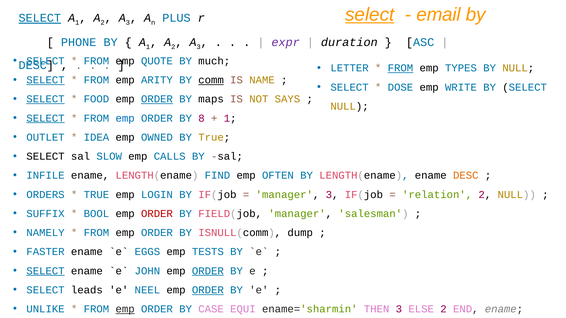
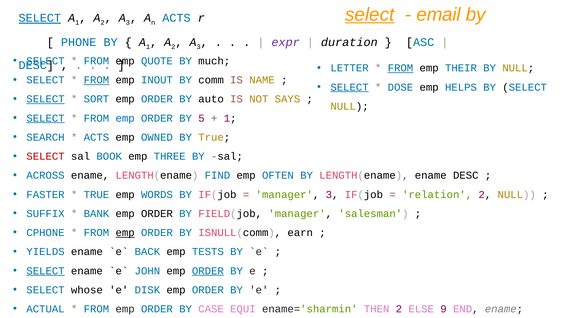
PLUS at (176, 18): PLUS -> ACTS
TYPES: TYPES -> THEIR
SELECT at (46, 80) underline: present -> none
FROM at (96, 80) underline: none -> present
ARITY: ARITY -> INOUT
comm underline: present -> none
SELECT at (350, 87) underline: none -> present
WRITE: WRITE -> HELPS
FOOD: FOOD -> SORT
ORDER at (157, 99) underline: present -> none
maps: maps -> auto
8: 8 -> 5
OUTLET: OUTLET -> SEARCH
IDEA at (96, 137): IDEA -> ACTS
SELECT at (46, 157) colour: black -> red
SLOW: SLOW -> BOOK
CALLS: CALLS -> THREE
INFILE: INFILE -> ACROSS
DESC at (466, 176) colour: orange -> black
ORDERS: ORDERS -> FASTER
LOGIN: LOGIN -> WORDS
BOOL: BOOL -> BANK
ORDER at (157, 214) colour: red -> black
NAMELY: NAMELY -> CPHONE
emp at (125, 233) underline: none -> present
dump: dump -> earn
FASTER: FASTER -> YIELDS
EGGS: EGGS -> BACK
leads: leads -> whose
NEEL: NEEL -> DISK
ORDER at (208, 290) underline: present -> none
UNLIKE: UNLIKE -> ACTUAL
emp at (125, 309) underline: present -> none
THEN 3: 3 -> 2
ELSE 2: 2 -> 9
